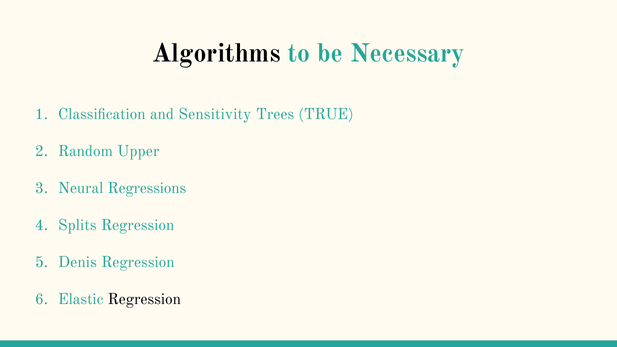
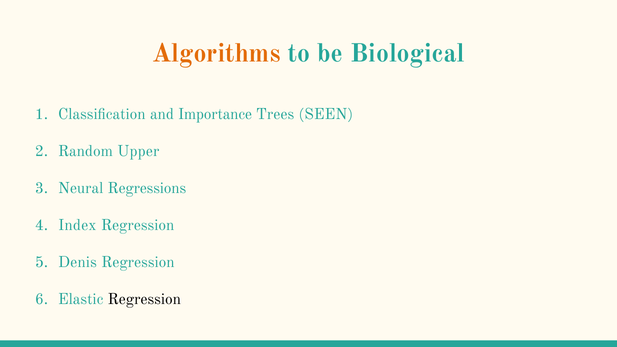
Algorithms colour: black -> orange
Necessary: Necessary -> Biological
Sensitivity: Sensitivity -> Importance
TRUE: TRUE -> SEEN
Splits: Splits -> Index
